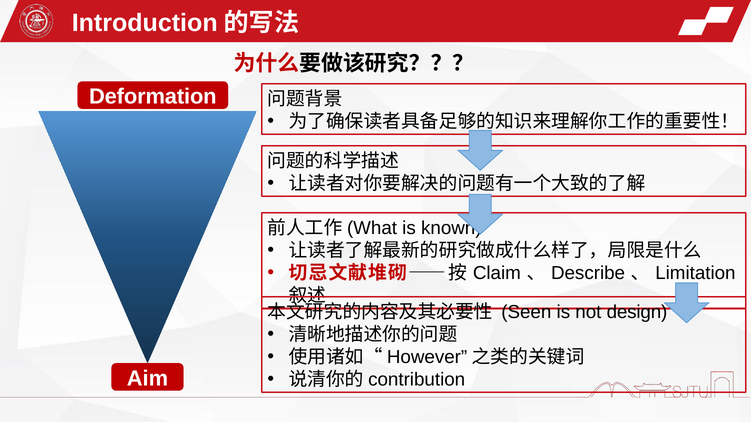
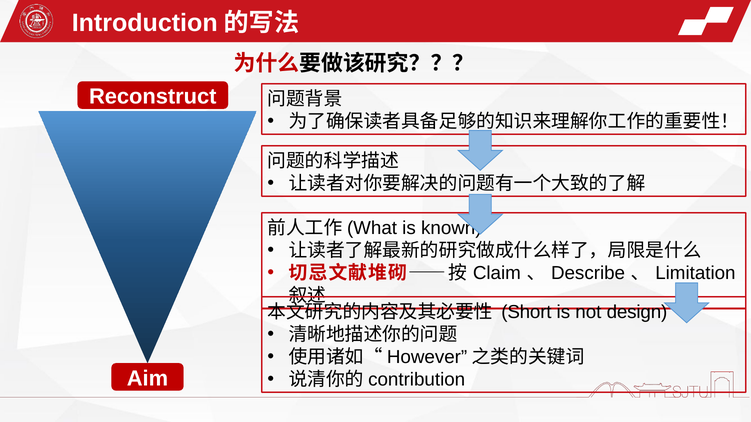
Deformation: Deformation -> Reconstruct
Seen: Seen -> Short
